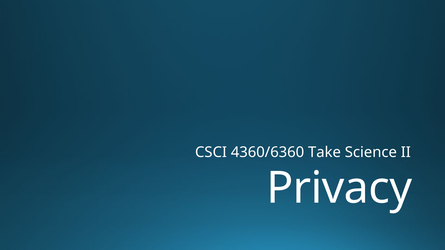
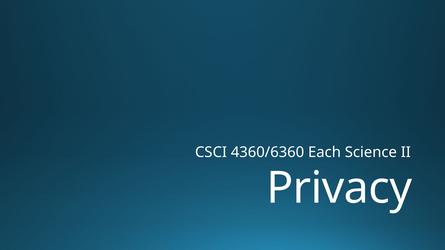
Take: Take -> Each
